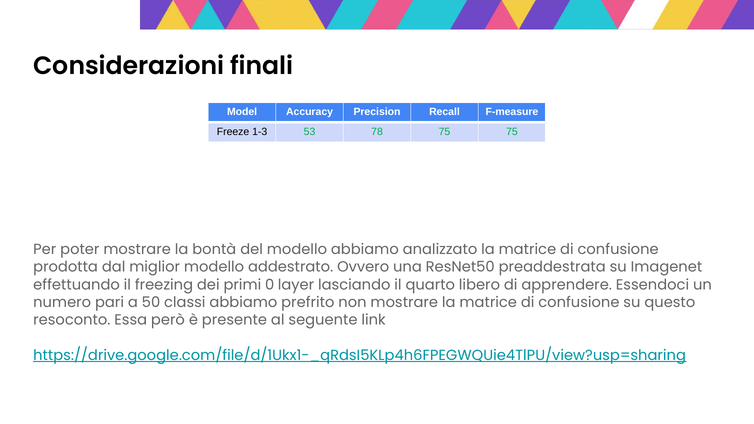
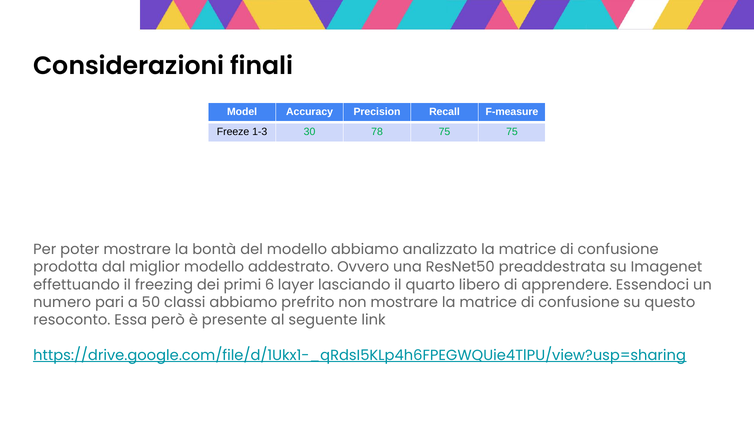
53: 53 -> 30
0: 0 -> 6
